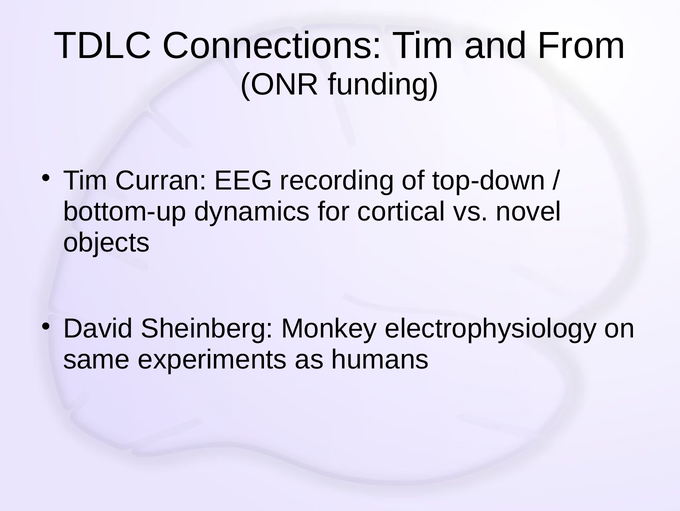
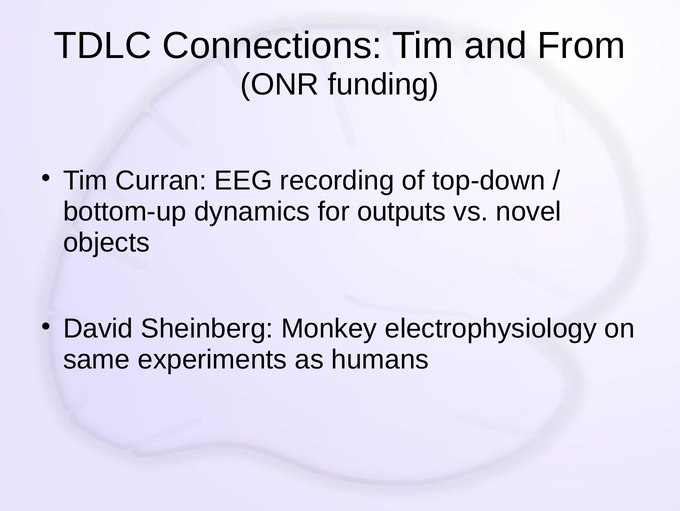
cortical: cortical -> outputs
